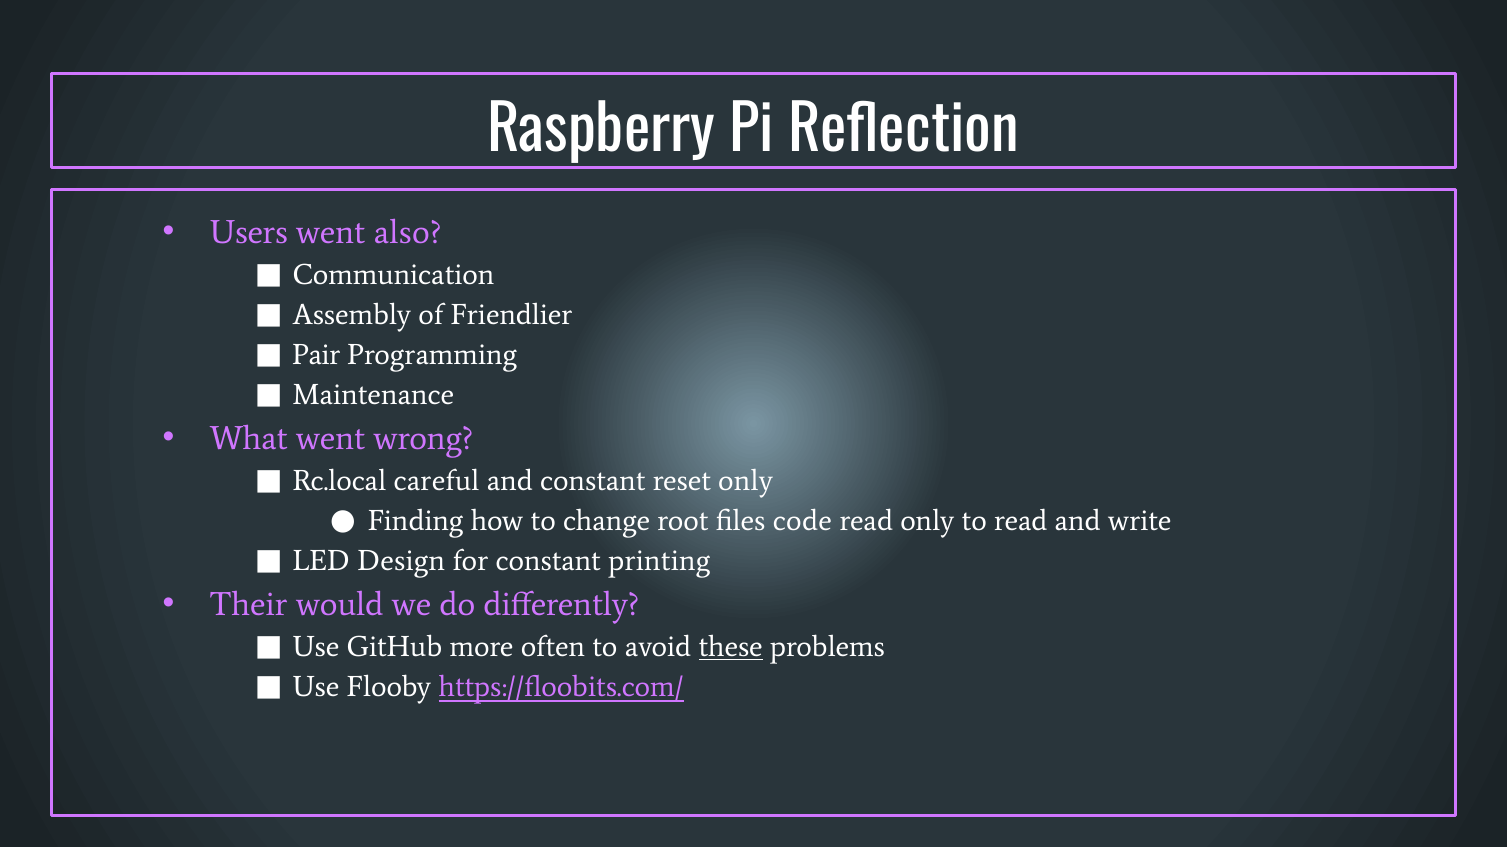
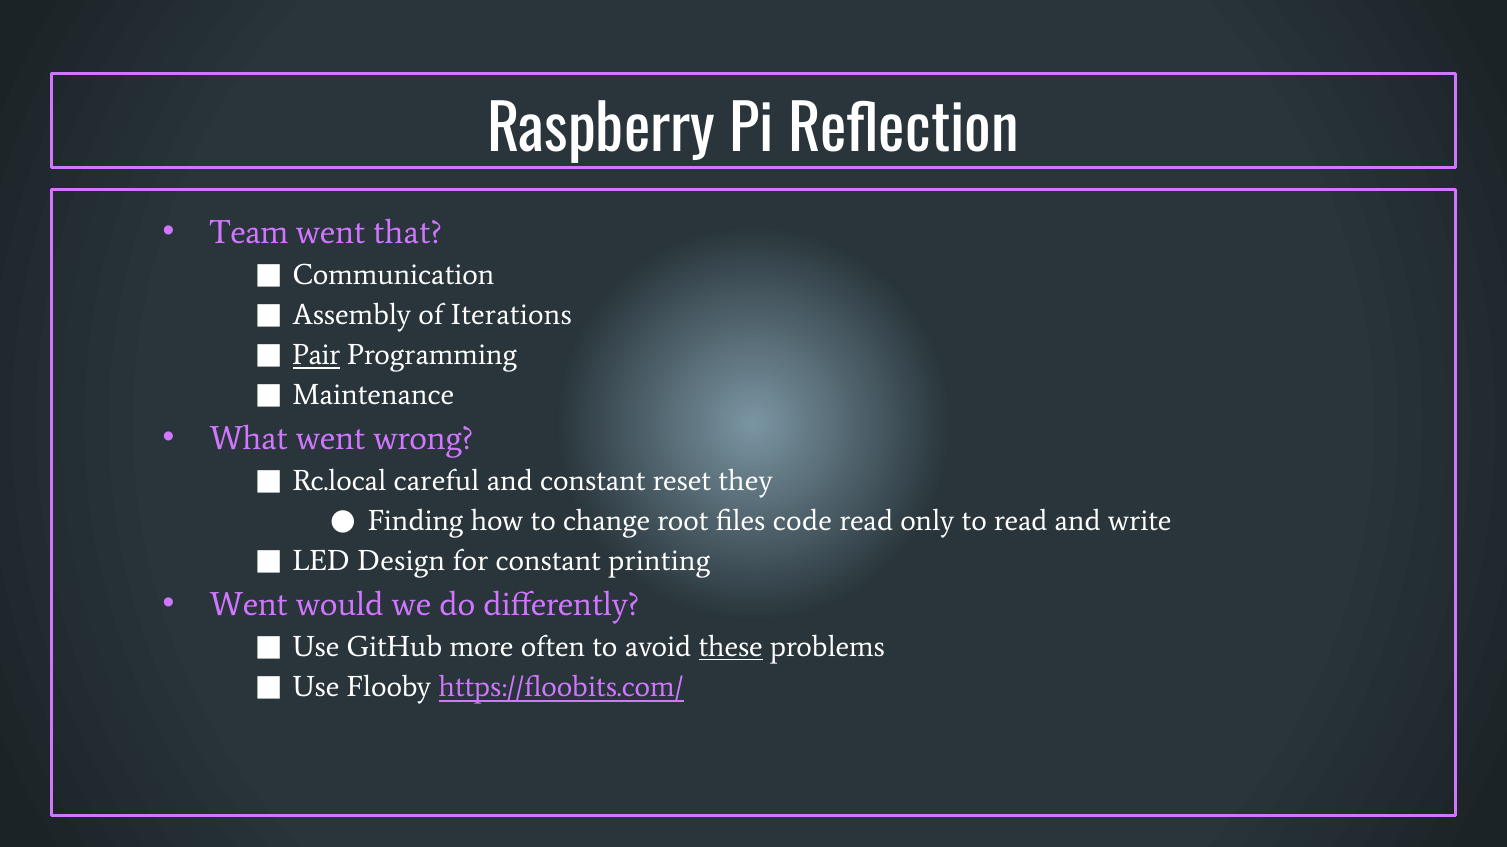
Users: Users -> Team
also: also -> that
Friendlier: Friendlier -> Iterations
Pair underline: none -> present
reset only: only -> they
Their at (249, 605): Their -> Went
